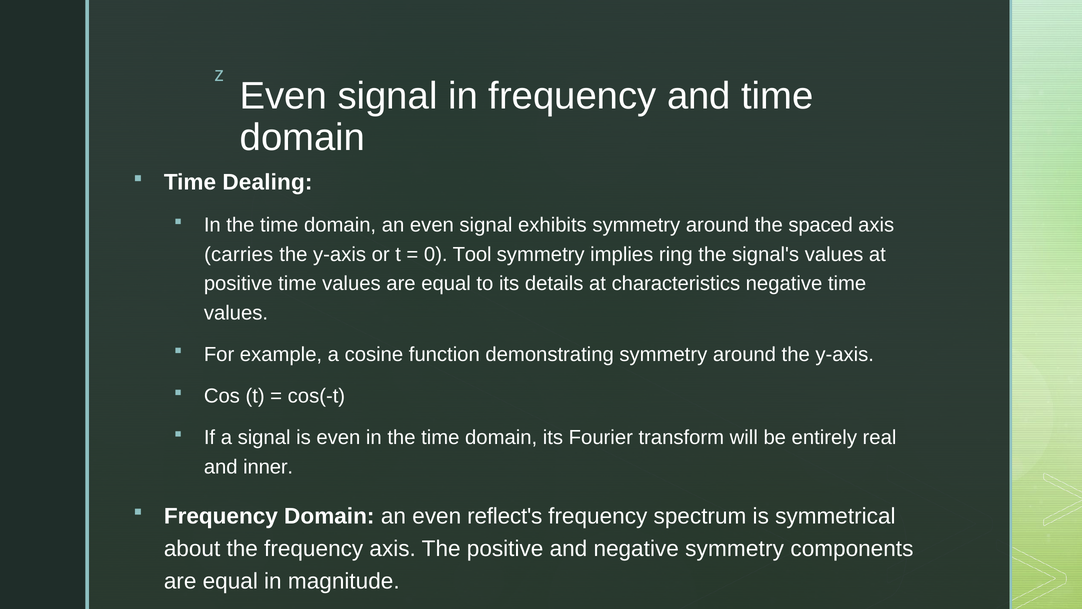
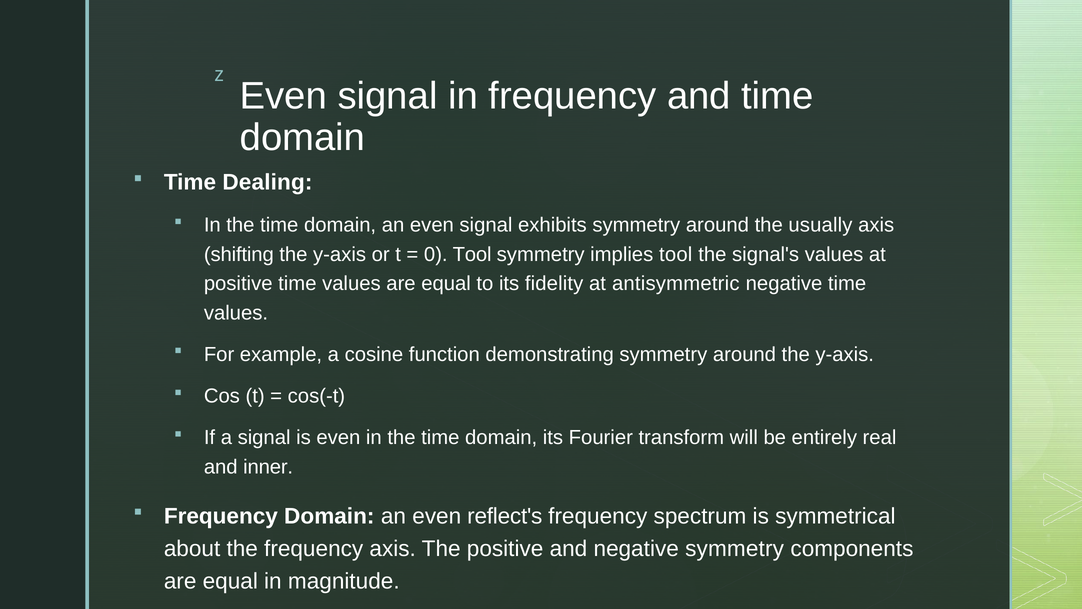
spaced: spaced -> usually
carries: carries -> shifting
implies ring: ring -> tool
details: details -> fidelity
characteristics: characteristics -> antisymmetric
